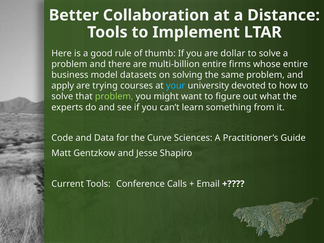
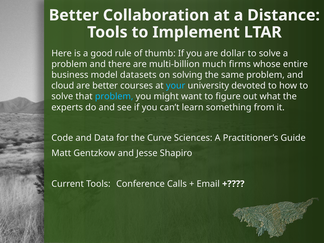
multi-billion entire: entire -> much
apply: apply -> cloud
are trying: trying -> better
problem at (114, 97) colour: light green -> light blue
